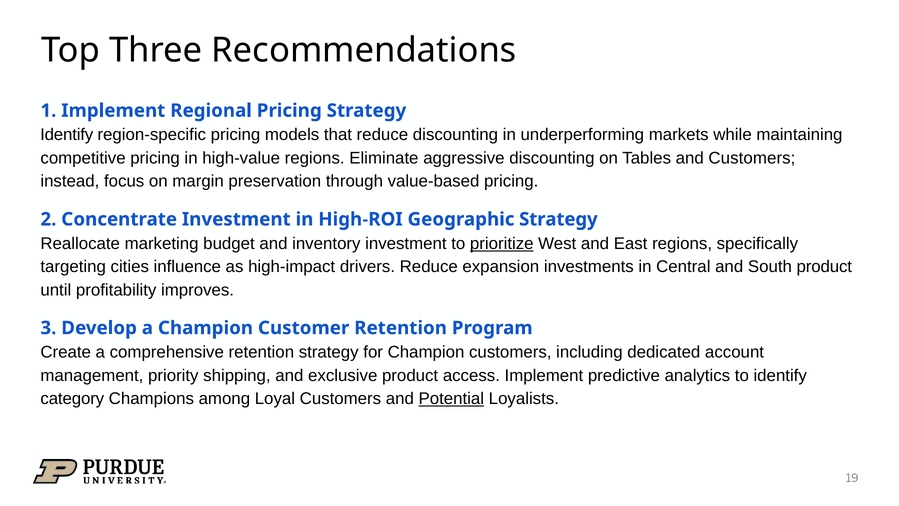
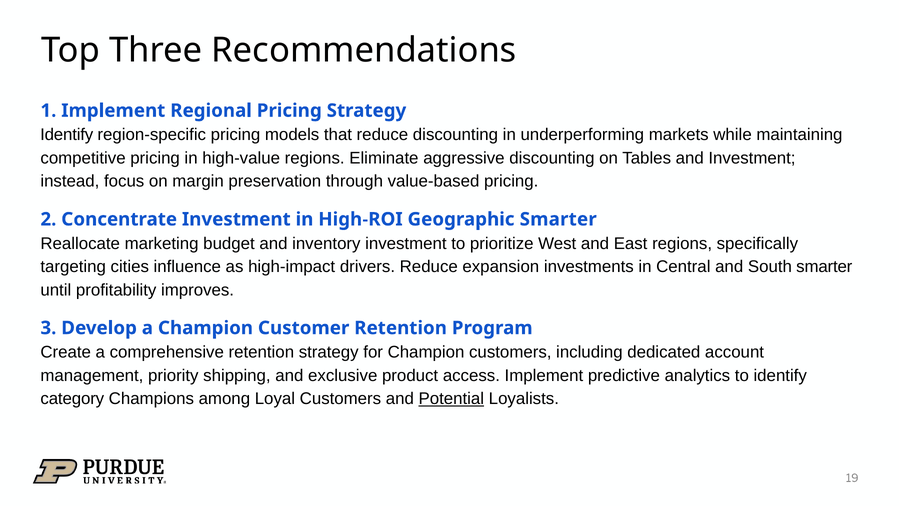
and Customers: Customers -> Investment
Geographic Strategy: Strategy -> Smarter
prioritize underline: present -> none
South product: product -> smarter
